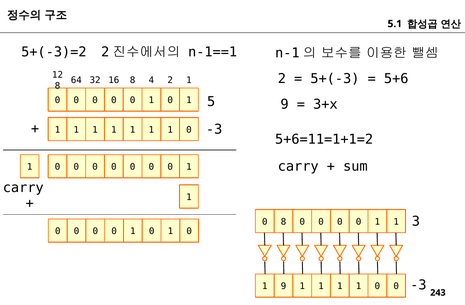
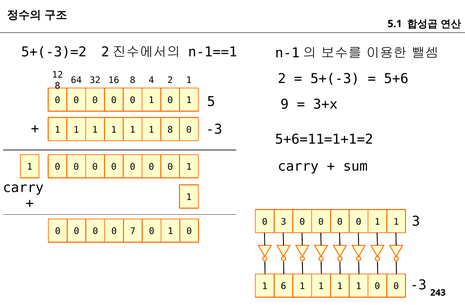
1 at (170, 130): 1 -> 8
0 8: 8 -> 3
1 at (133, 232): 1 -> 7
1 9: 9 -> 6
